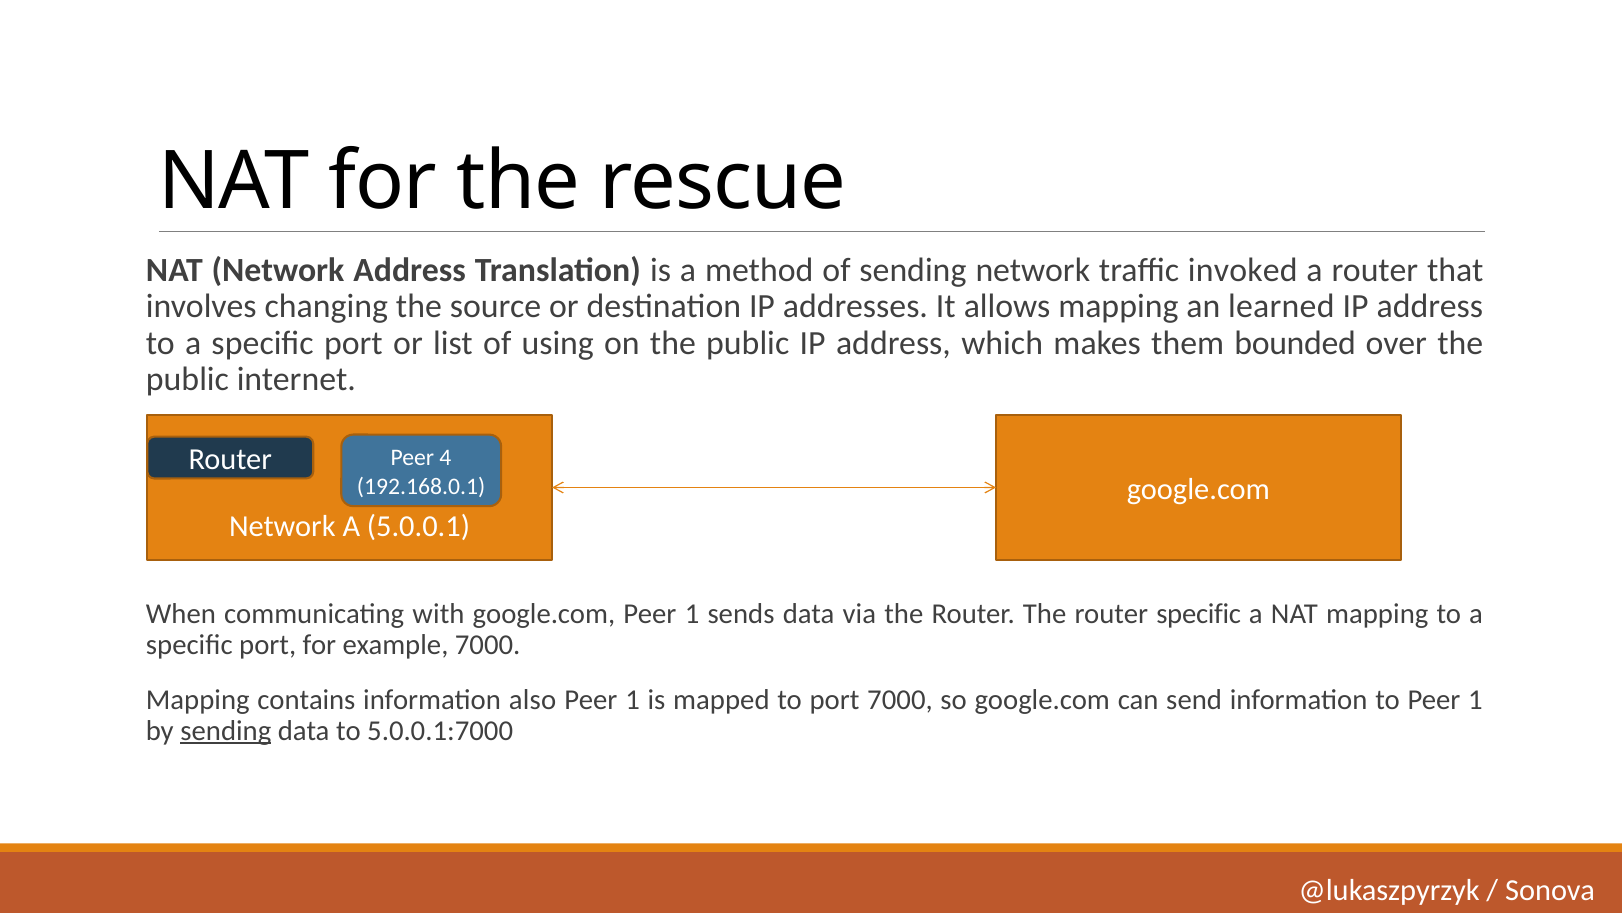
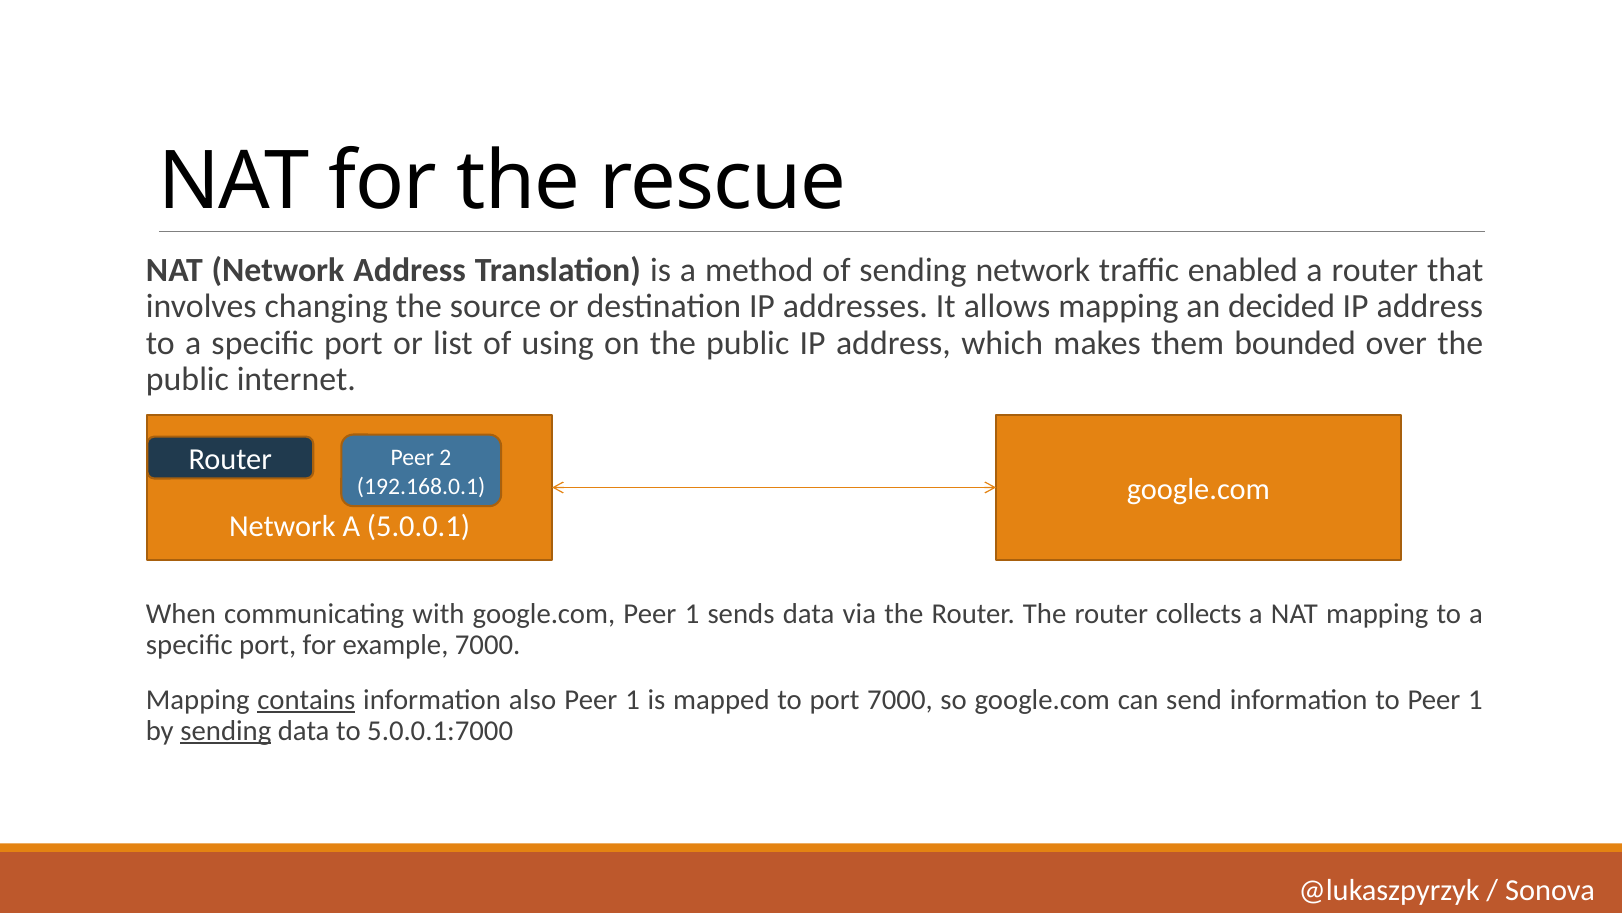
invoked: invoked -> enabled
learned: learned -> decided
4: 4 -> 2
router specific: specific -> collects
contains underline: none -> present
